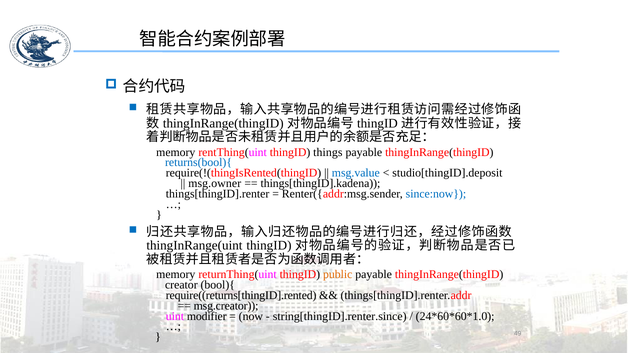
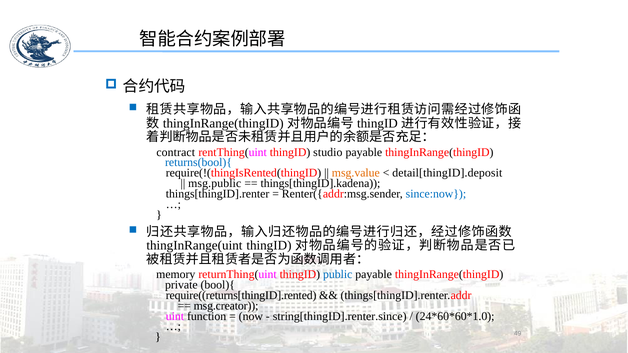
memory at (176, 152): memory -> contract
things: things -> studio
msg.value colour: blue -> orange
studio[thingID].deposit: studio[thingID].deposit -> detail[thingID].deposit
msg.owner: msg.owner -> msg.public
public colour: orange -> blue
creator: creator -> private
modifier: modifier -> function
